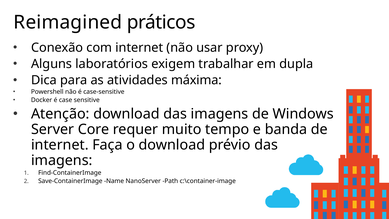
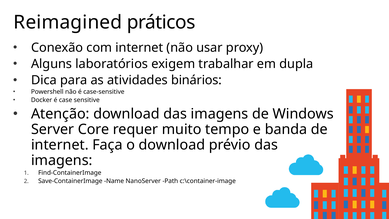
máxima: máxima -> binários
